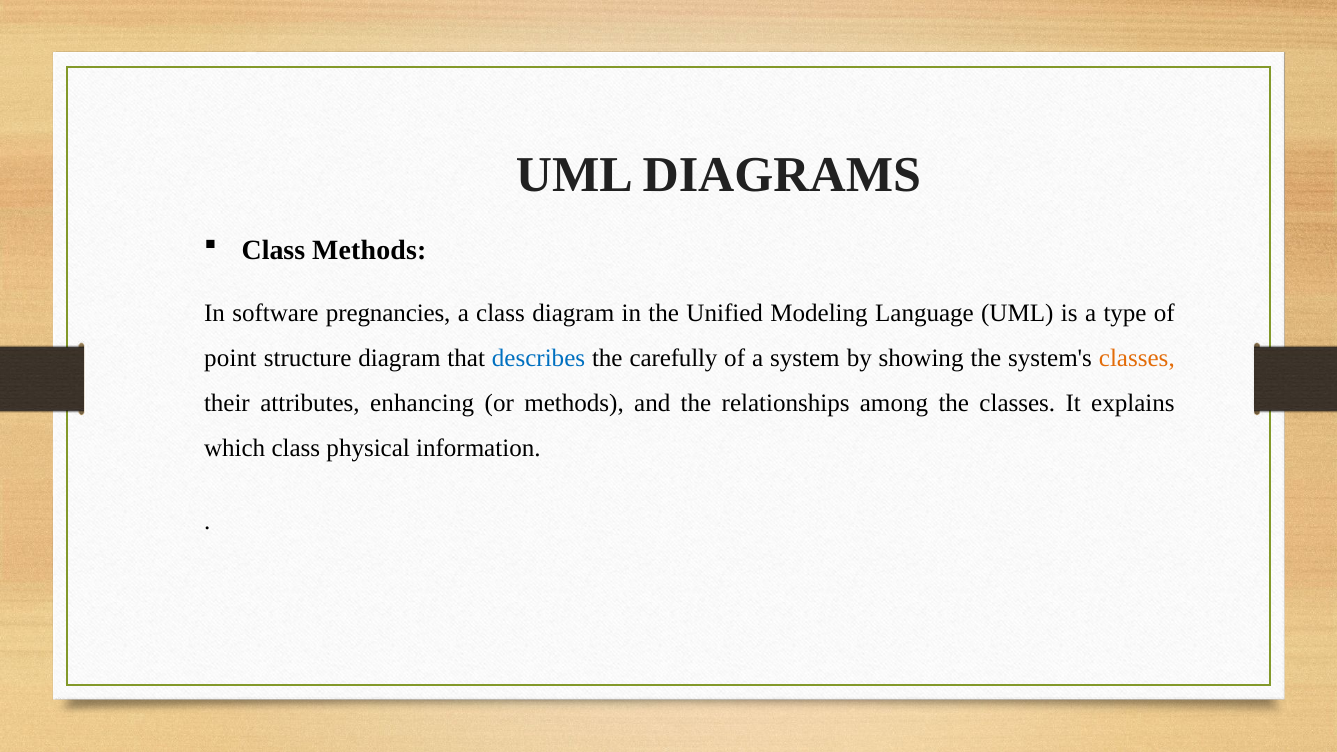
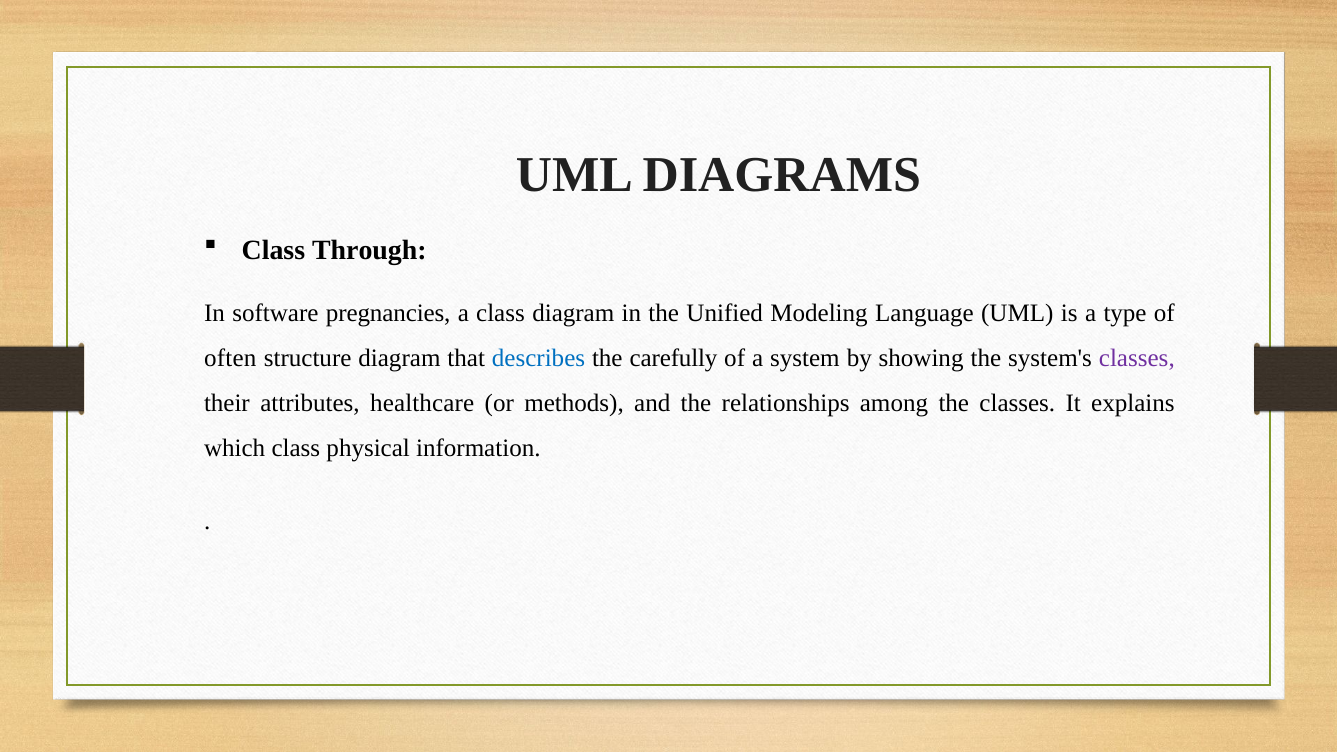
Class Methods: Methods -> Through
point: point -> often
classes at (1137, 358) colour: orange -> purple
enhancing: enhancing -> healthcare
